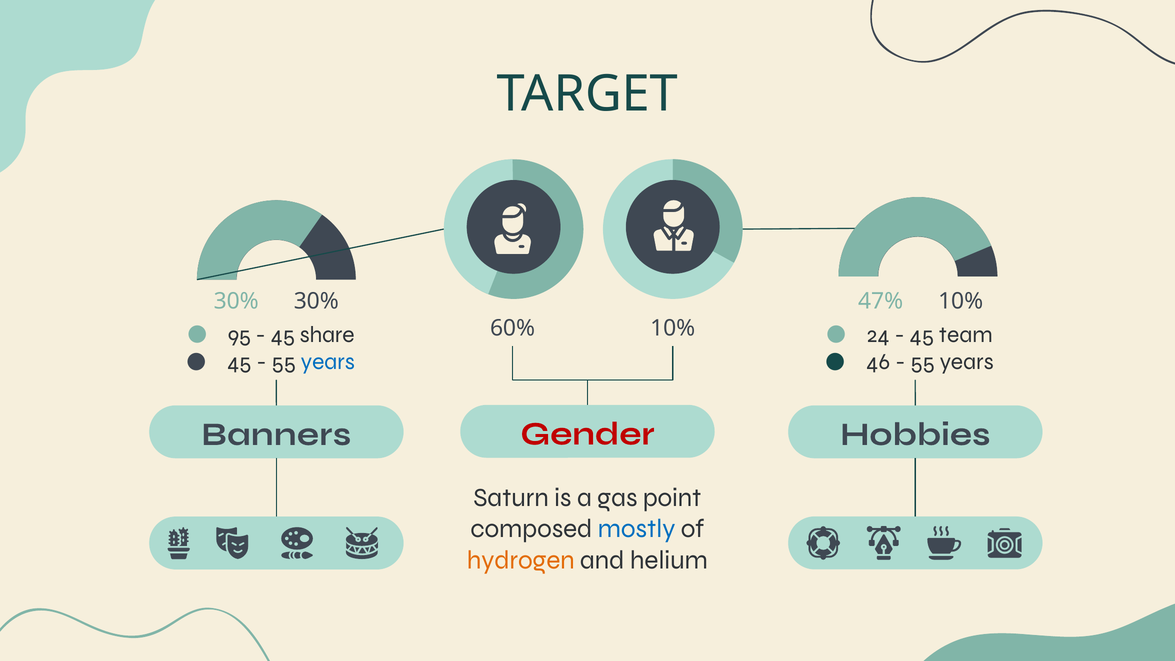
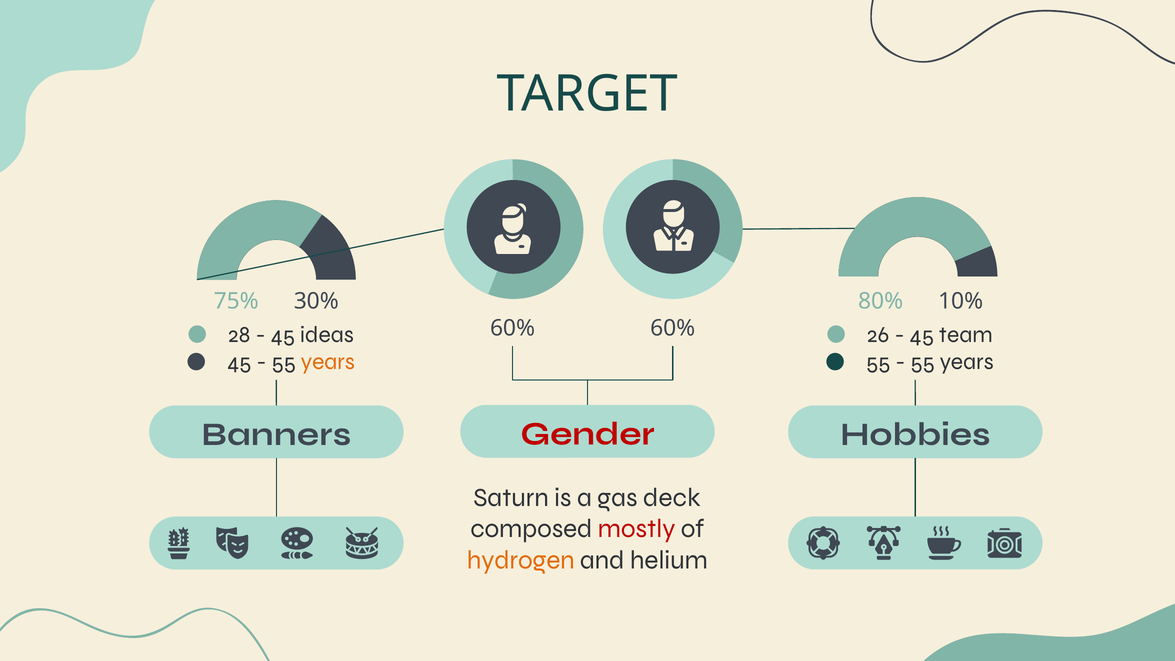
30% at (236, 301): 30% -> 75%
47%: 47% -> 80%
60% 10%: 10% -> 60%
95: 95 -> 28
share: share -> ideas
24: 24 -> 26
years at (328, 362) colour: blue -> orange
46 at (878, 362): 46 -> 55
point: point -> deck
mostly colour: blue -> red
